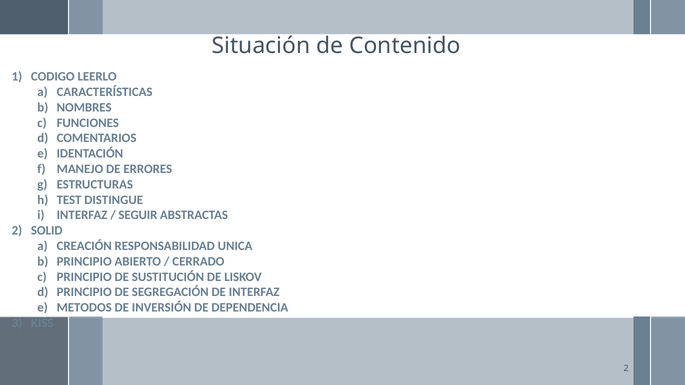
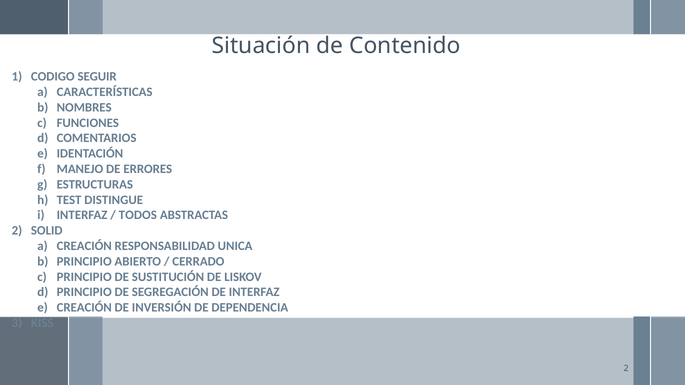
LEERLO: LEERLO -> SEGUIR
SEGUIR: SEGUIR -> TODOS
METODOS at (84, 308): METODOS -> CREACIÓN
